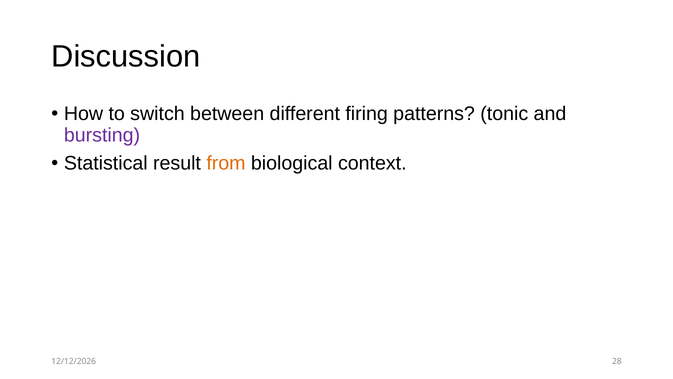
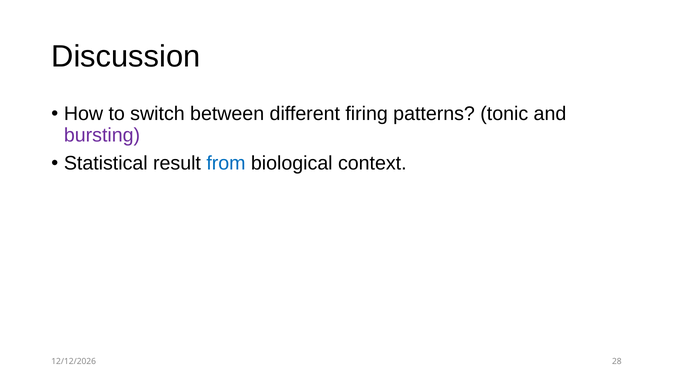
from colour: orange -> blue
